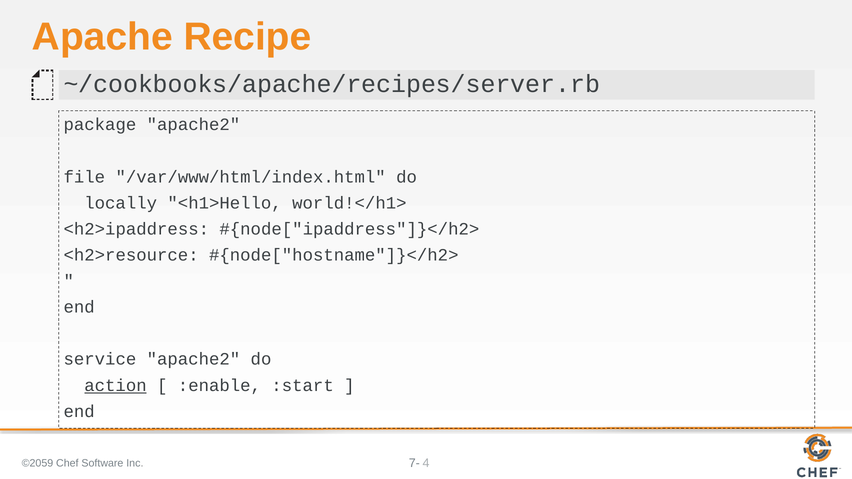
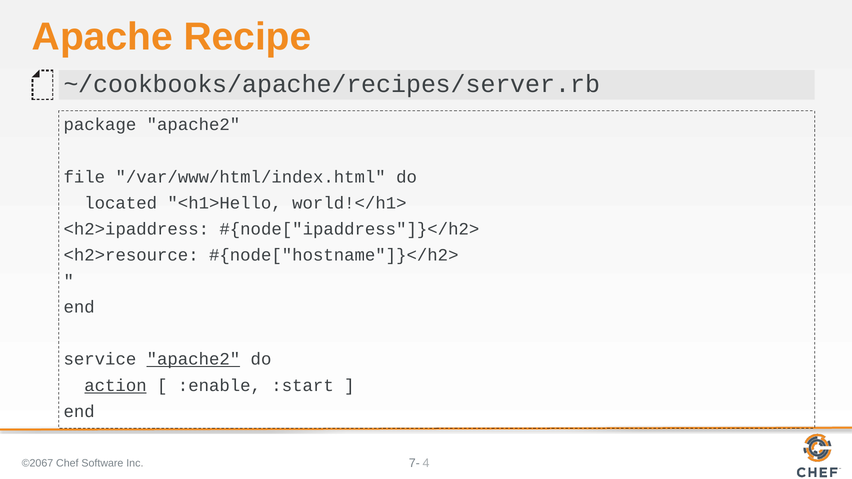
locally: locally -> located
apache2 at (193, 359) underline: none -> present
©2059: ©2059 -> ©2067
